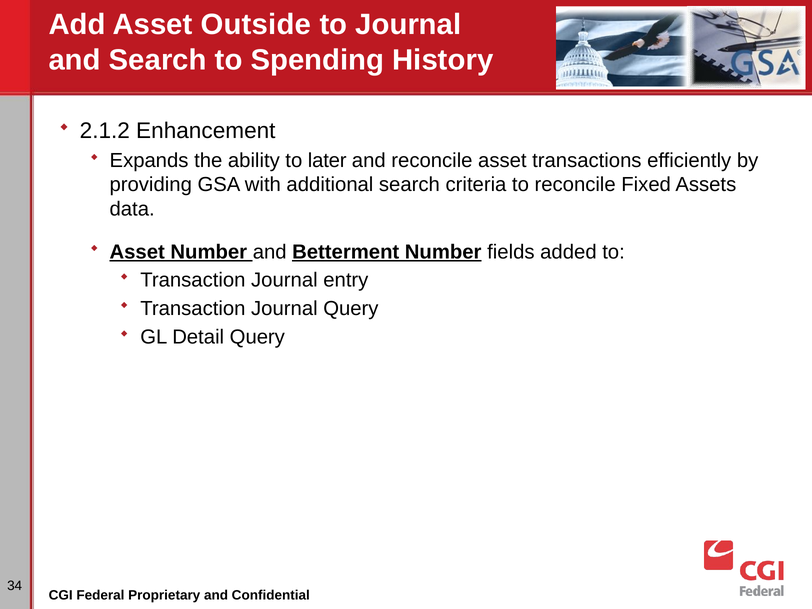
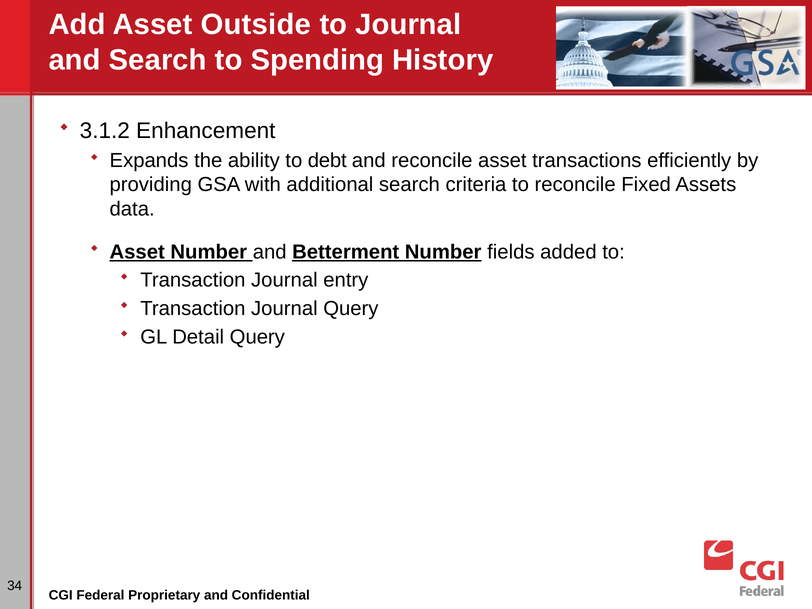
2.1.2: 2.1.2 -> 3.1.2
later: later -> debt
